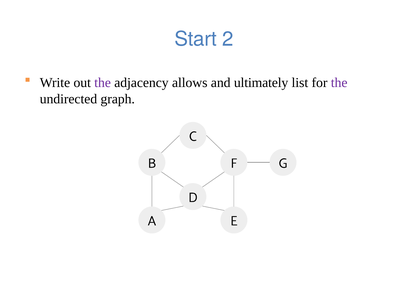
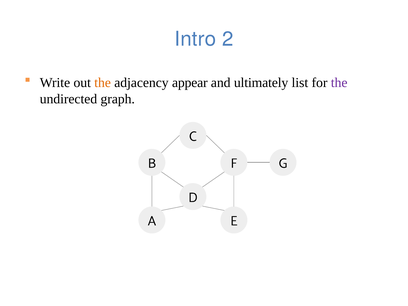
Start: Start -> Intro
the at (103, 83) colour: purple -> orange
allows: allows -> appear
